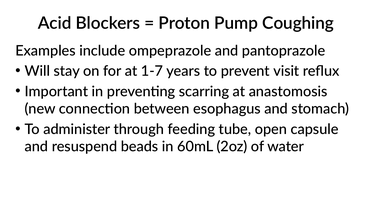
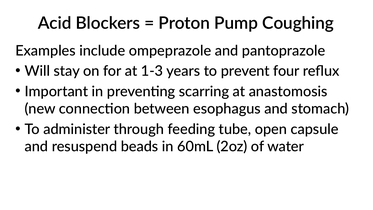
1-7: 1-7 -> 1-3
visit: visit -> four
